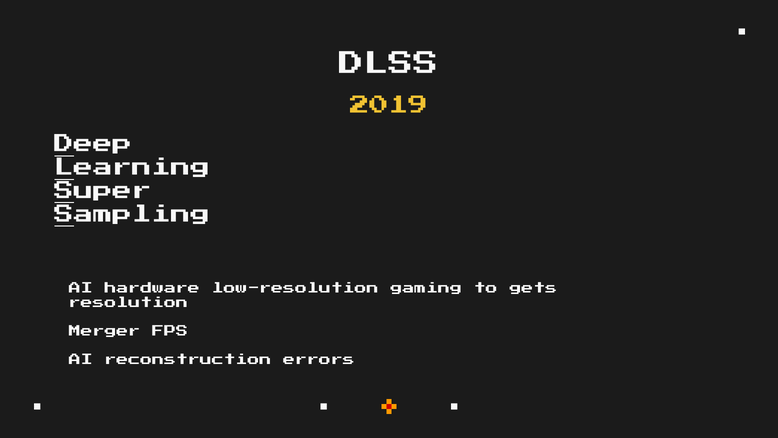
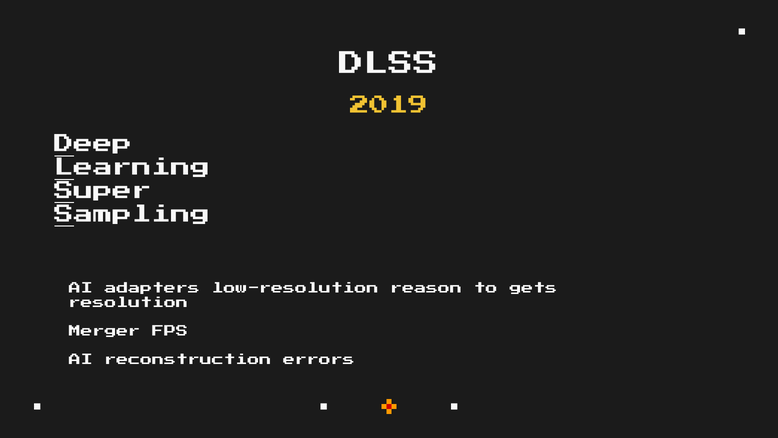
hardware: hardware -> adapters
gaming: gaming -> reason
